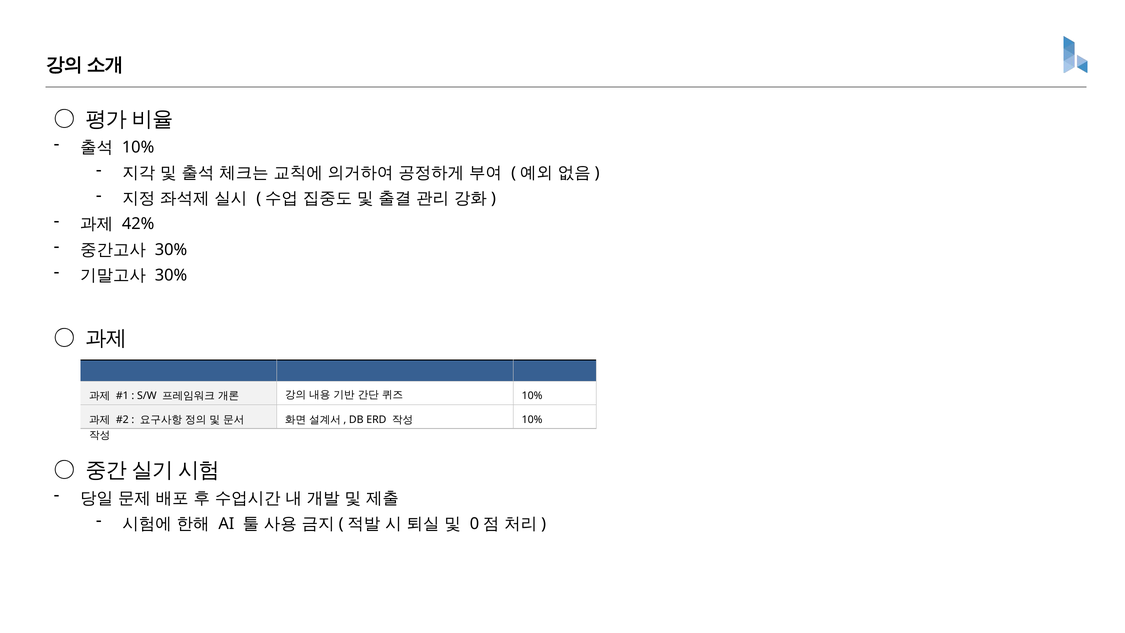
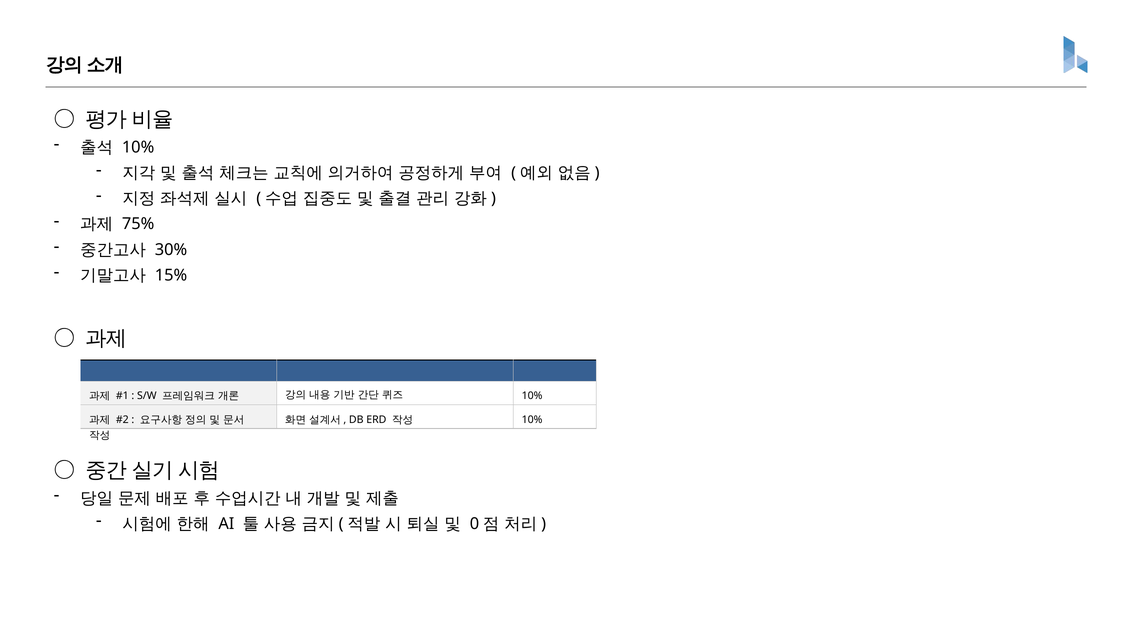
42%: 42% -> 75%
30% at (171, 275): 30% -> 15%
